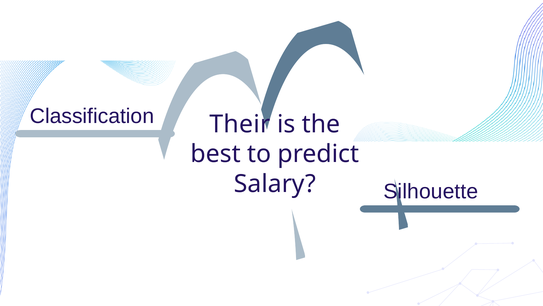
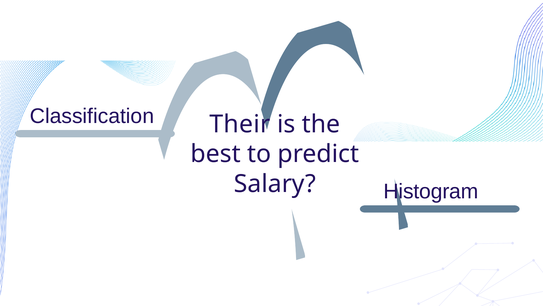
Silhouette: Silhouette -> Histogram
